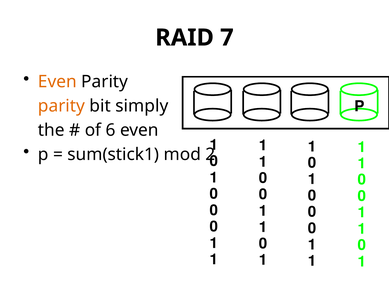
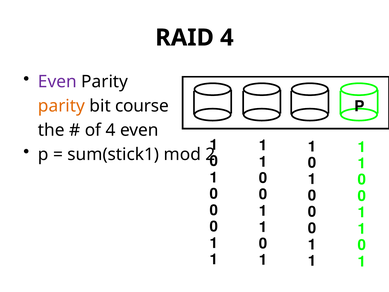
RAID 7: 7 -> 4
Even at (57, 82) colour: orange -> purple
simply: simply -> course
of 6: 6 -> 4
